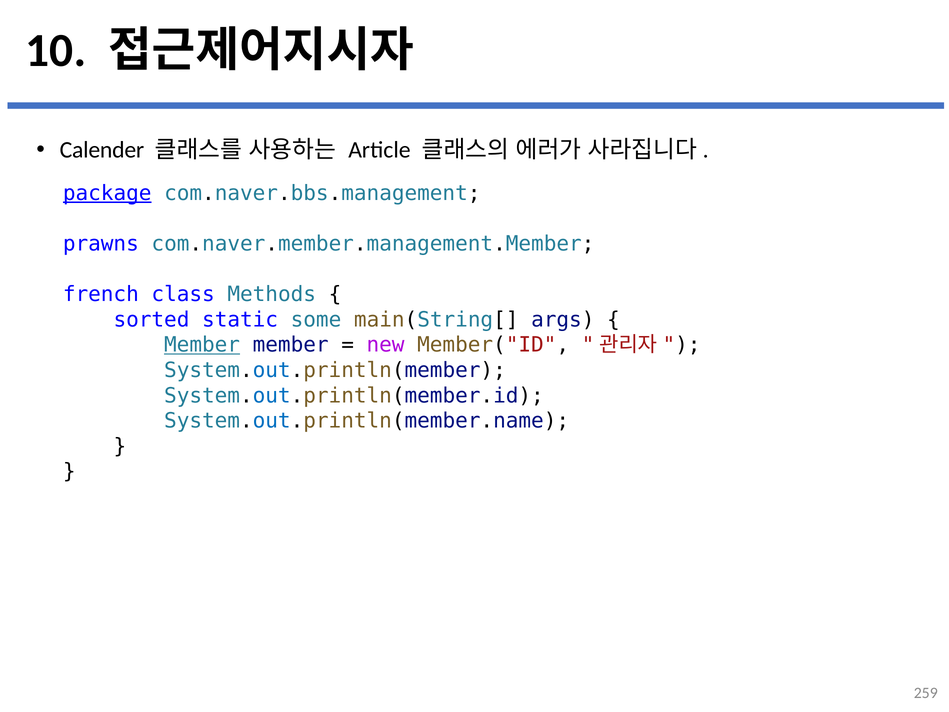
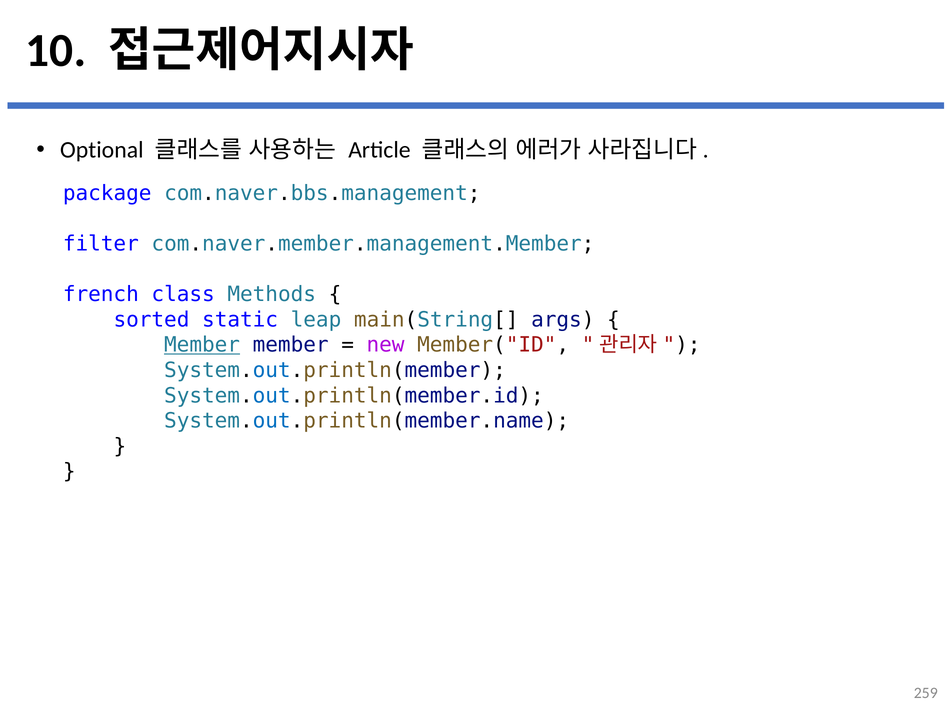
Calender: Calender -> Optional
package underline: present -> none
prawns: prawns -> filter
some: some -> leap
